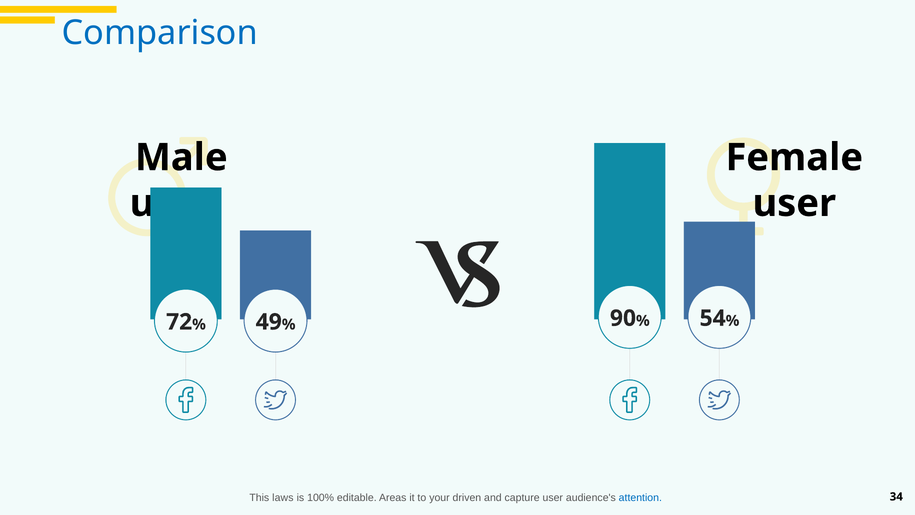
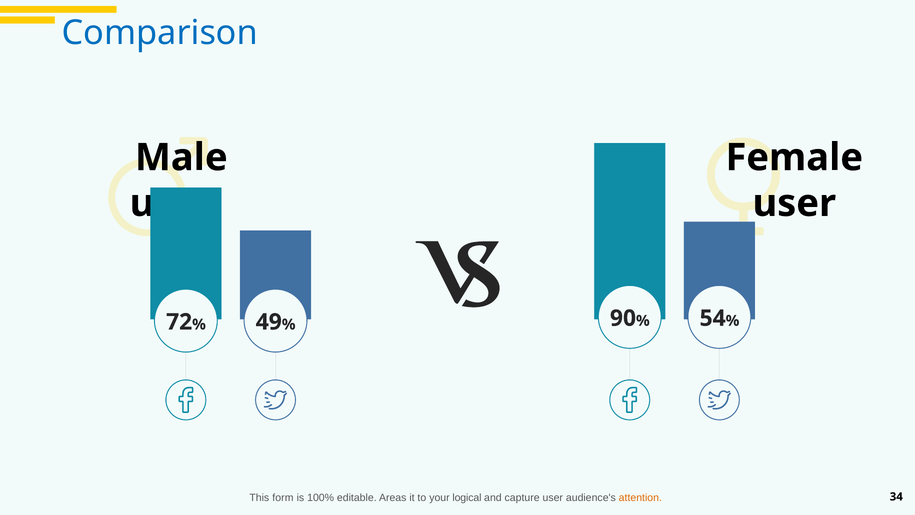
laws: laws -> form
driven: driven -> logical
attention colour: blue -> orange
